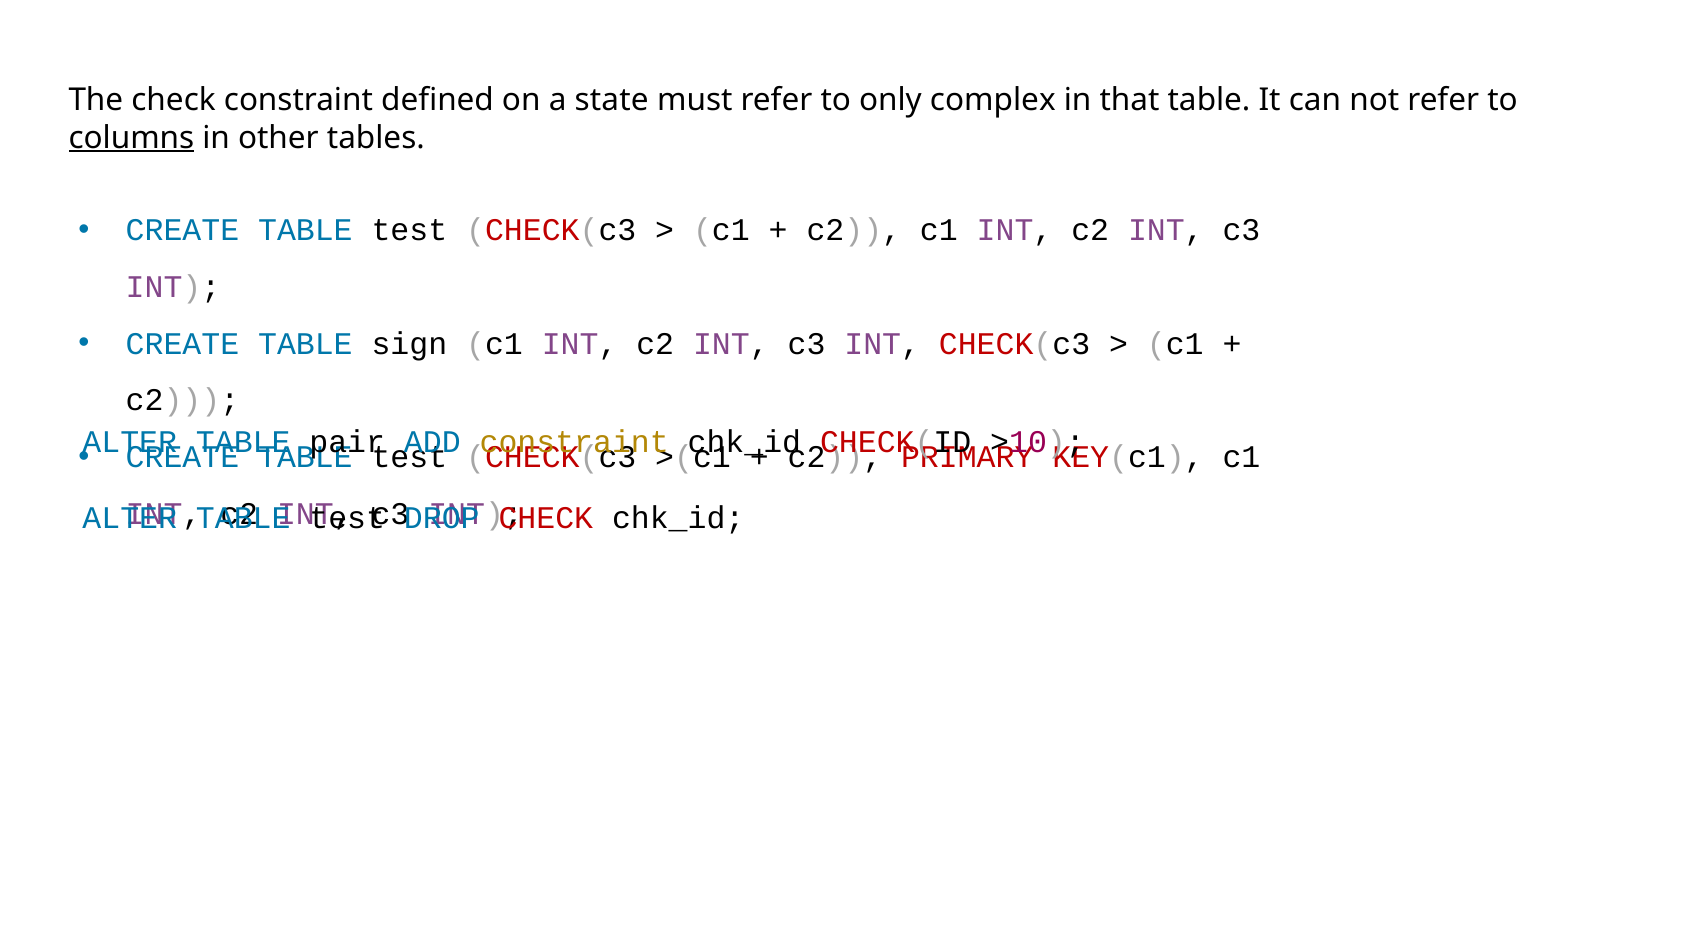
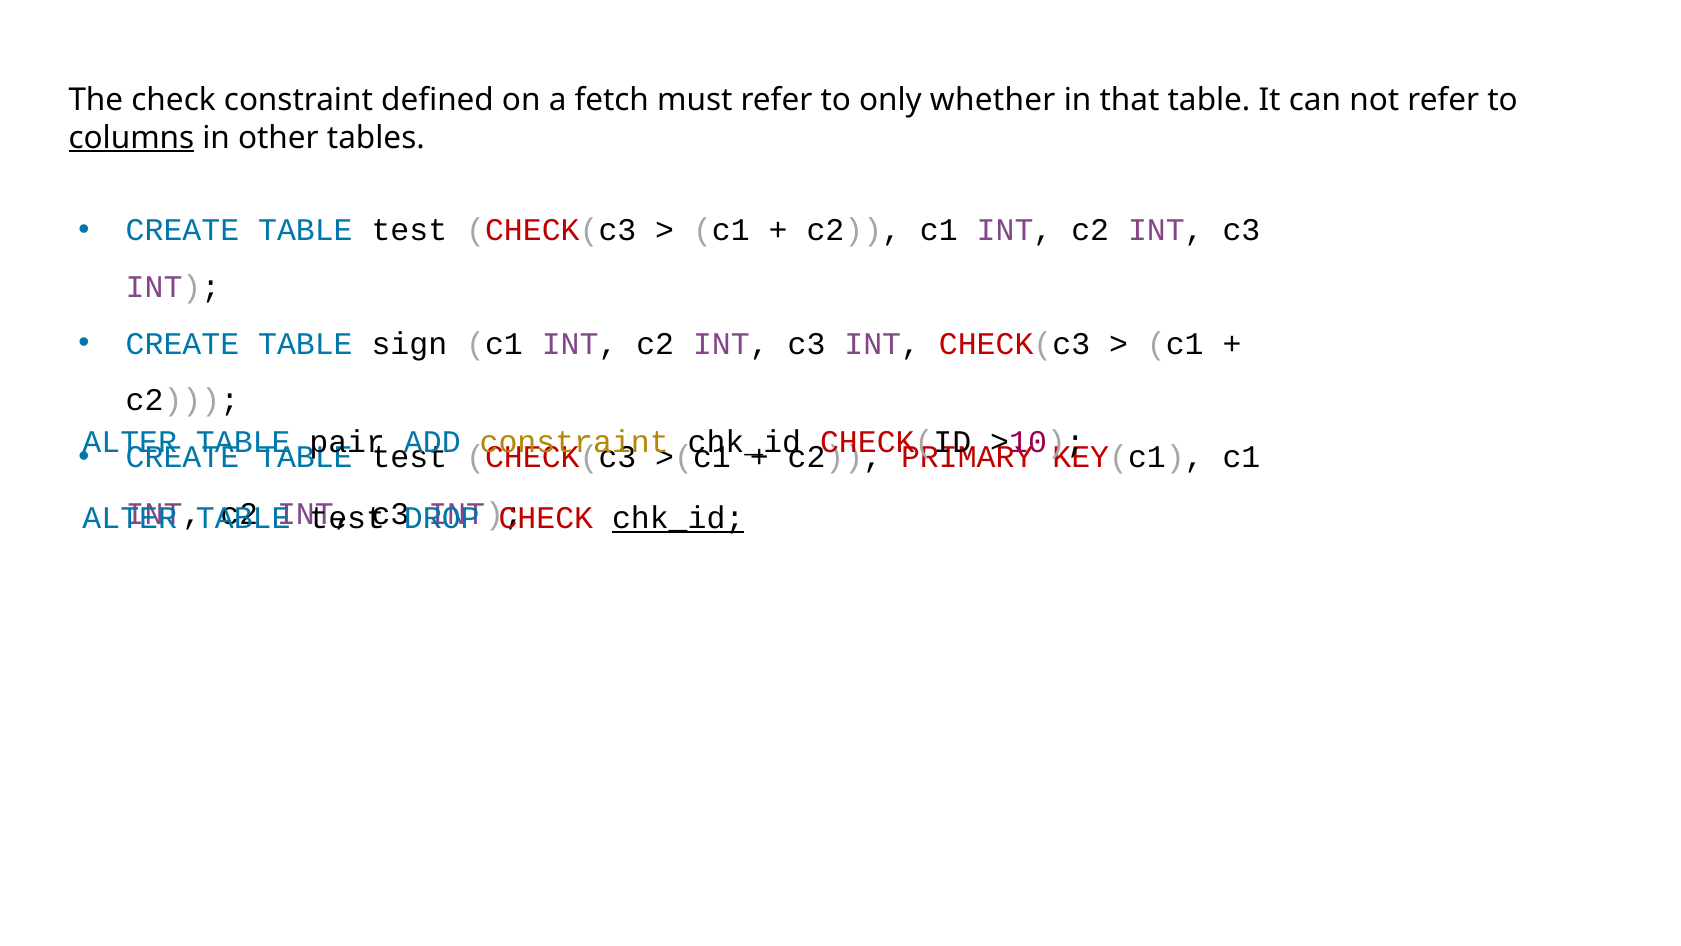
state: state -> fetch
complex: complex -> whether
chk_id at (678, 518) underline: none -> present
